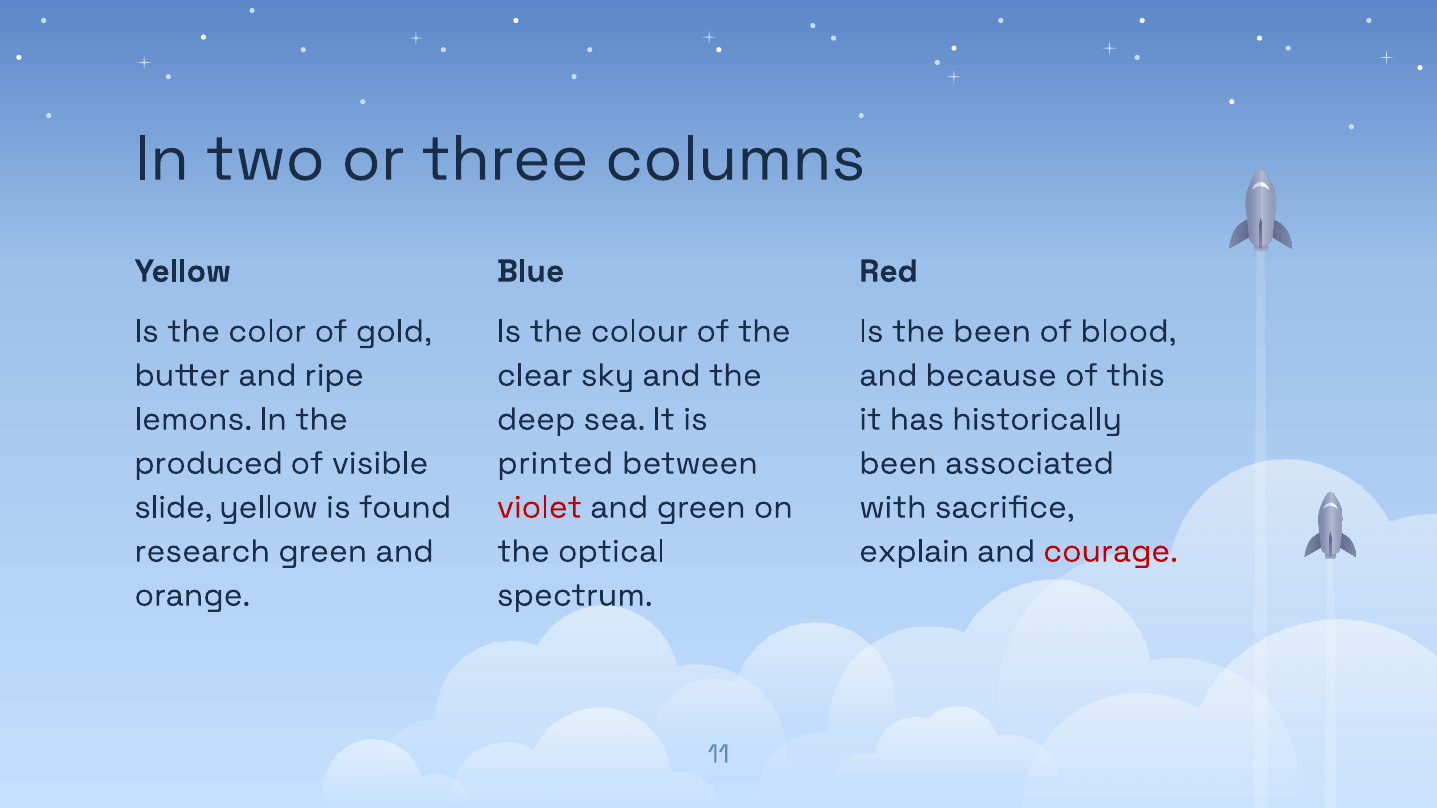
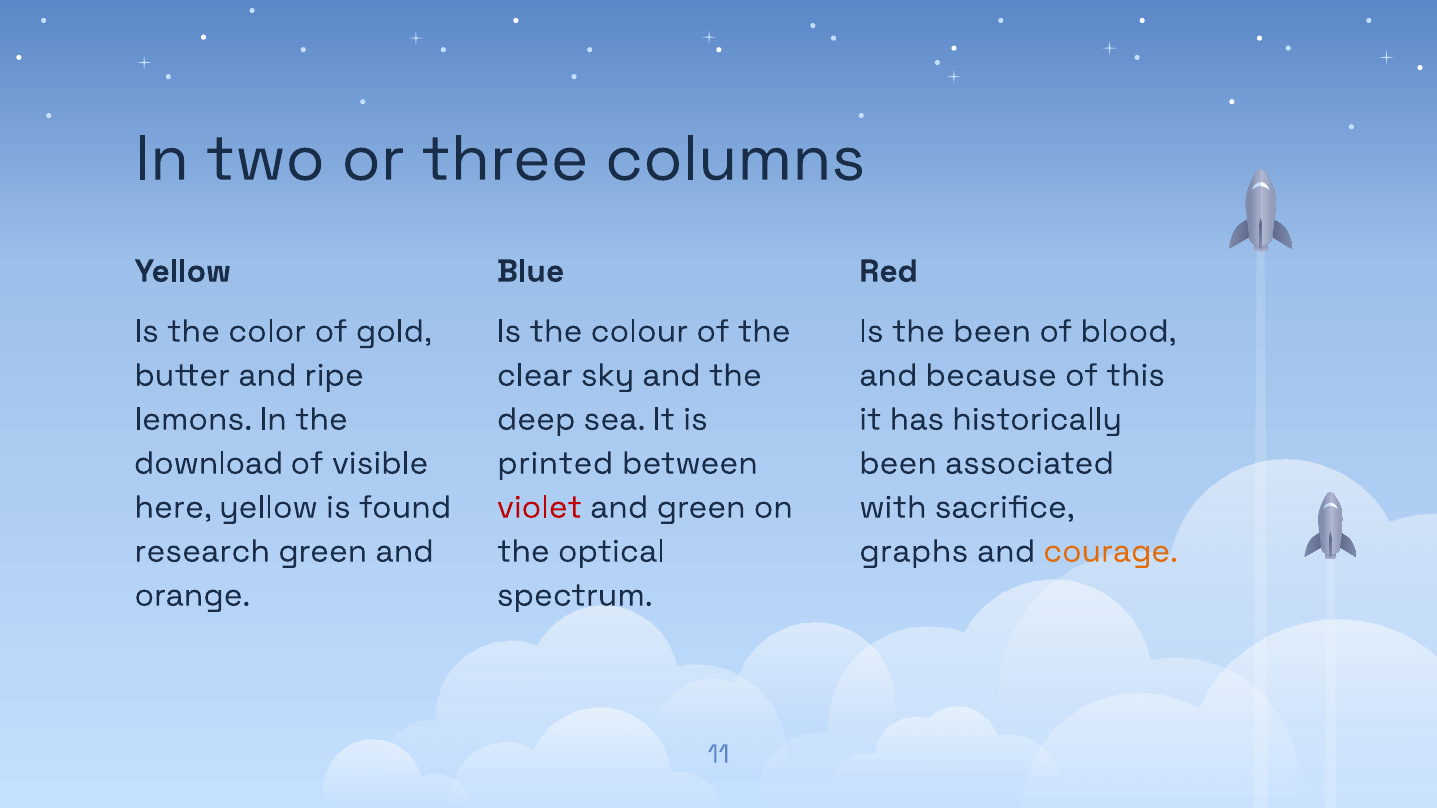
produced: produced -> download
slide: slide -> here
explain: explain -> graphs
courage colour: red -> orange
